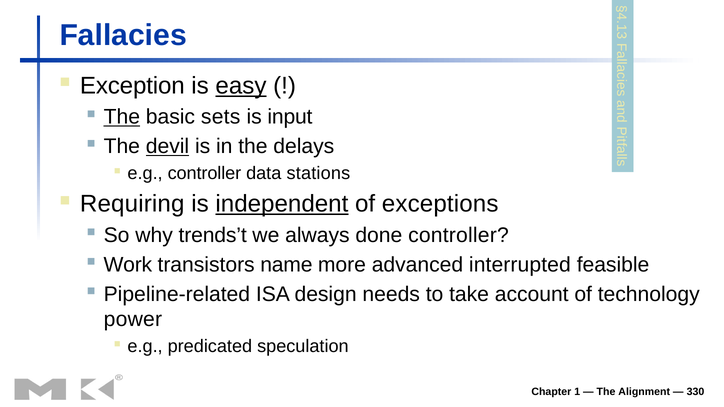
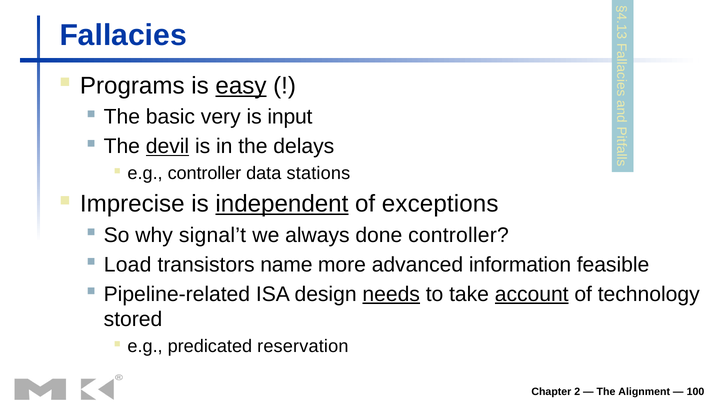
Exception: Exception -> Programs
The at (122, 117) underline: present -> none
sets: sets -> very
Requiring: Requiring -> Imprecise
trends’t: trends’t -> signal’t
Work: Work -> Load
interrupted: interrupted -> information
needs underline: none -> present
account underline: none -> present
power: power -> stored
speculation: speculation -> reservation
Chapter 1: 1 -> 2
330: 330 -> 100
